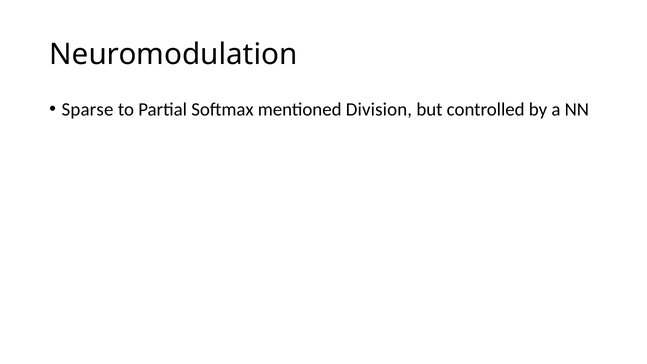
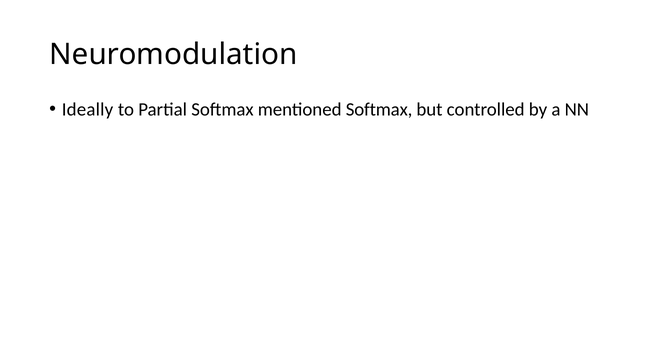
Sparse: Sparse -> Ideally
mentioned Division: Division -> Softmax
